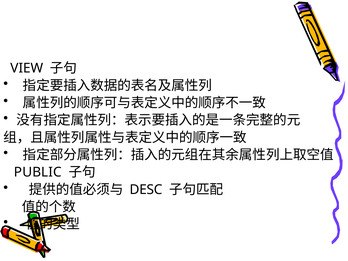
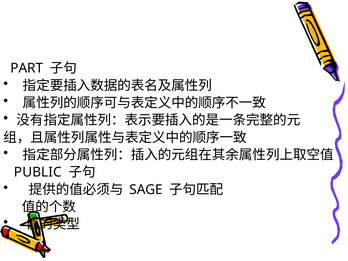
VIEW: VIEW -> PART
DESC: DESC -> SAGE
